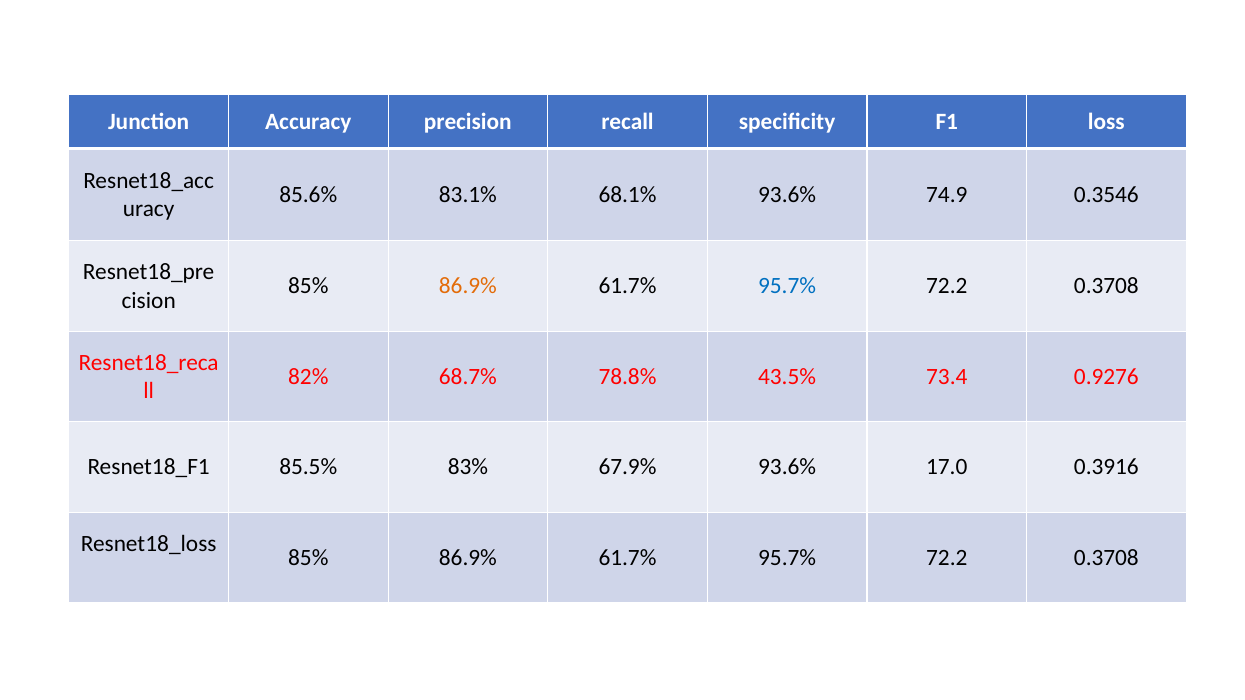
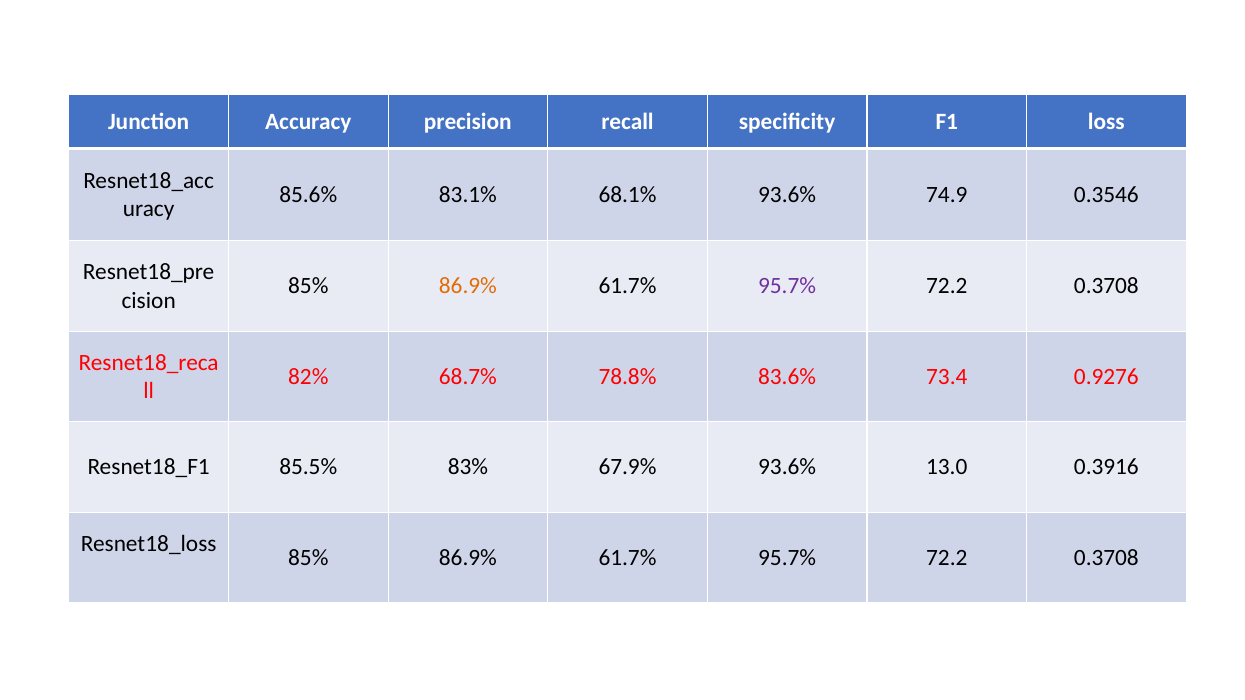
95.7% at (787, 286) colour: blue -> purple
43.5%: 43.5% -> 83.6%
17.0: 17.0 -> 13.0
